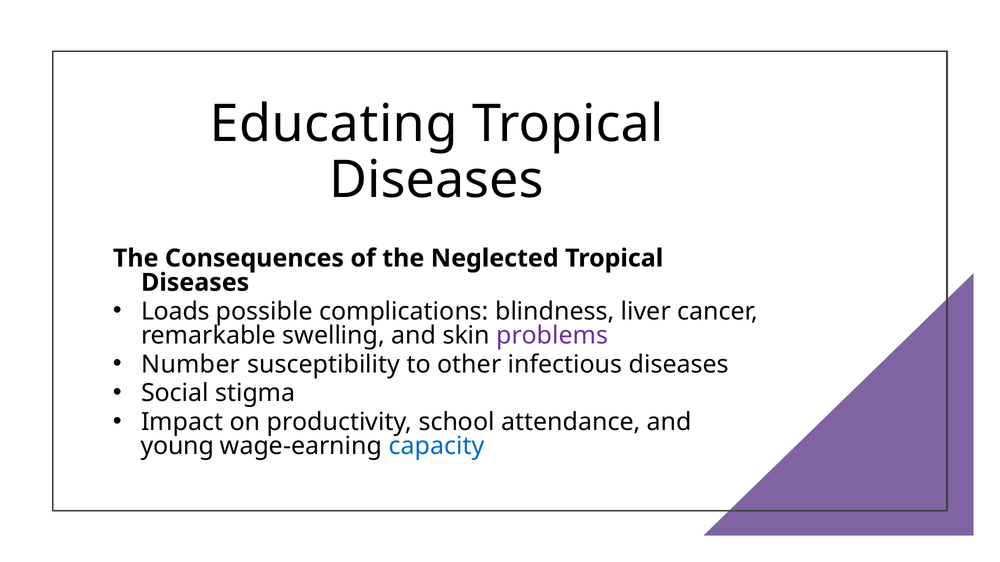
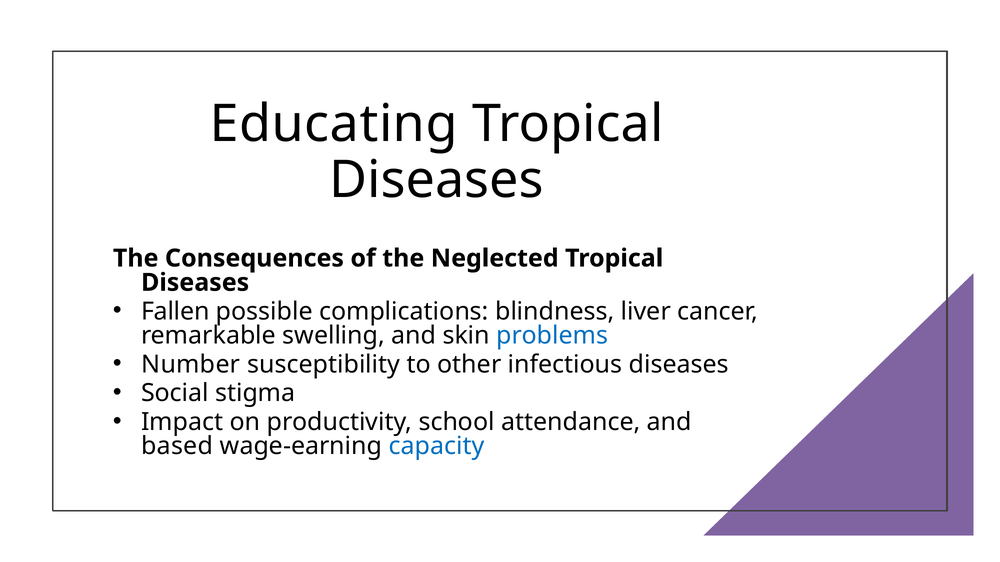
Loads: Loads -> Fallen
problems colour: purple -> blue
young: young -> based
